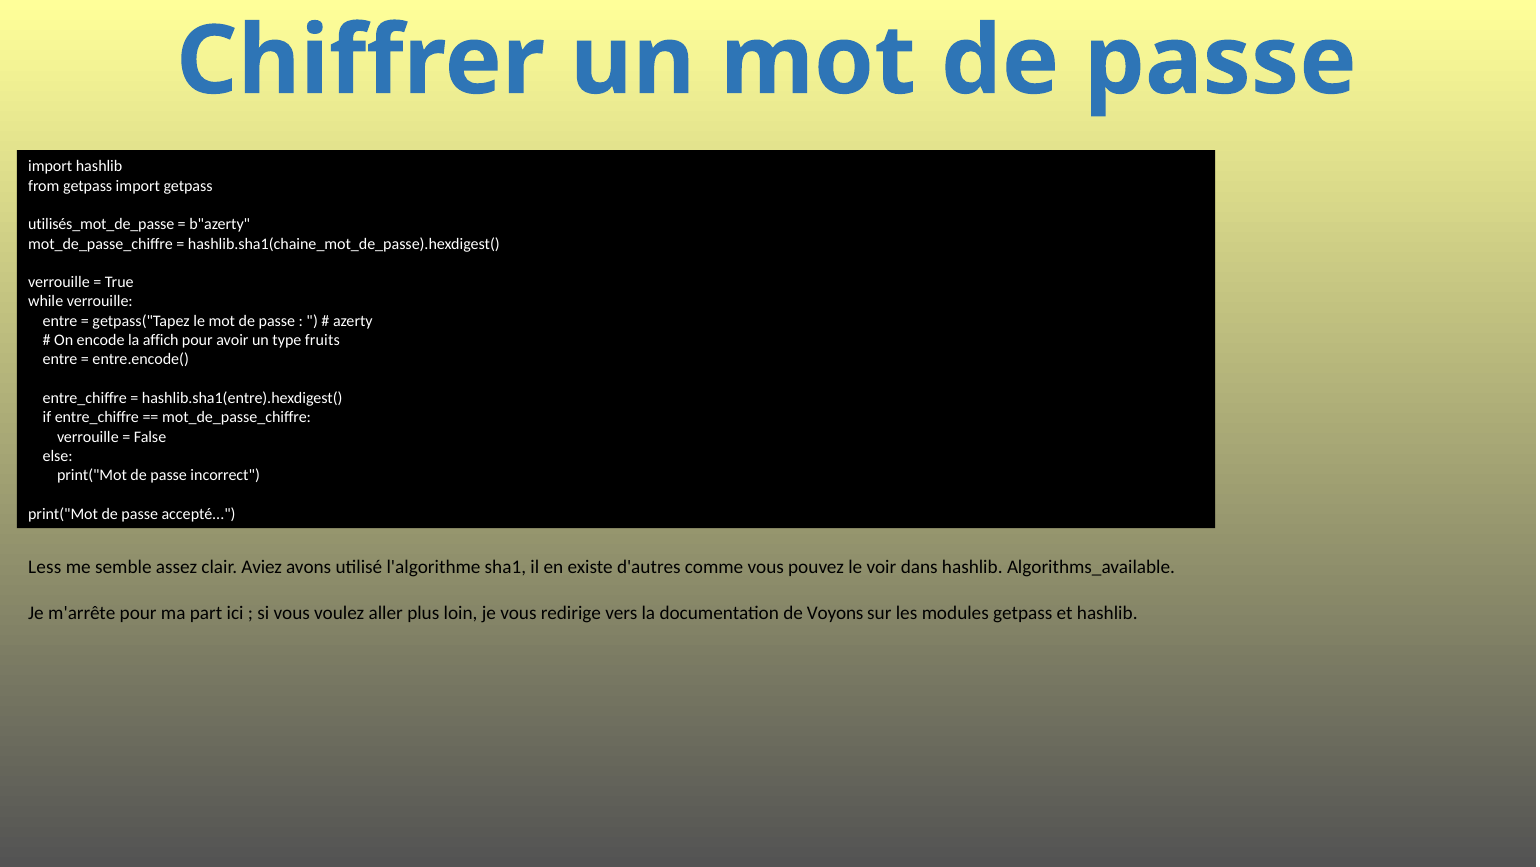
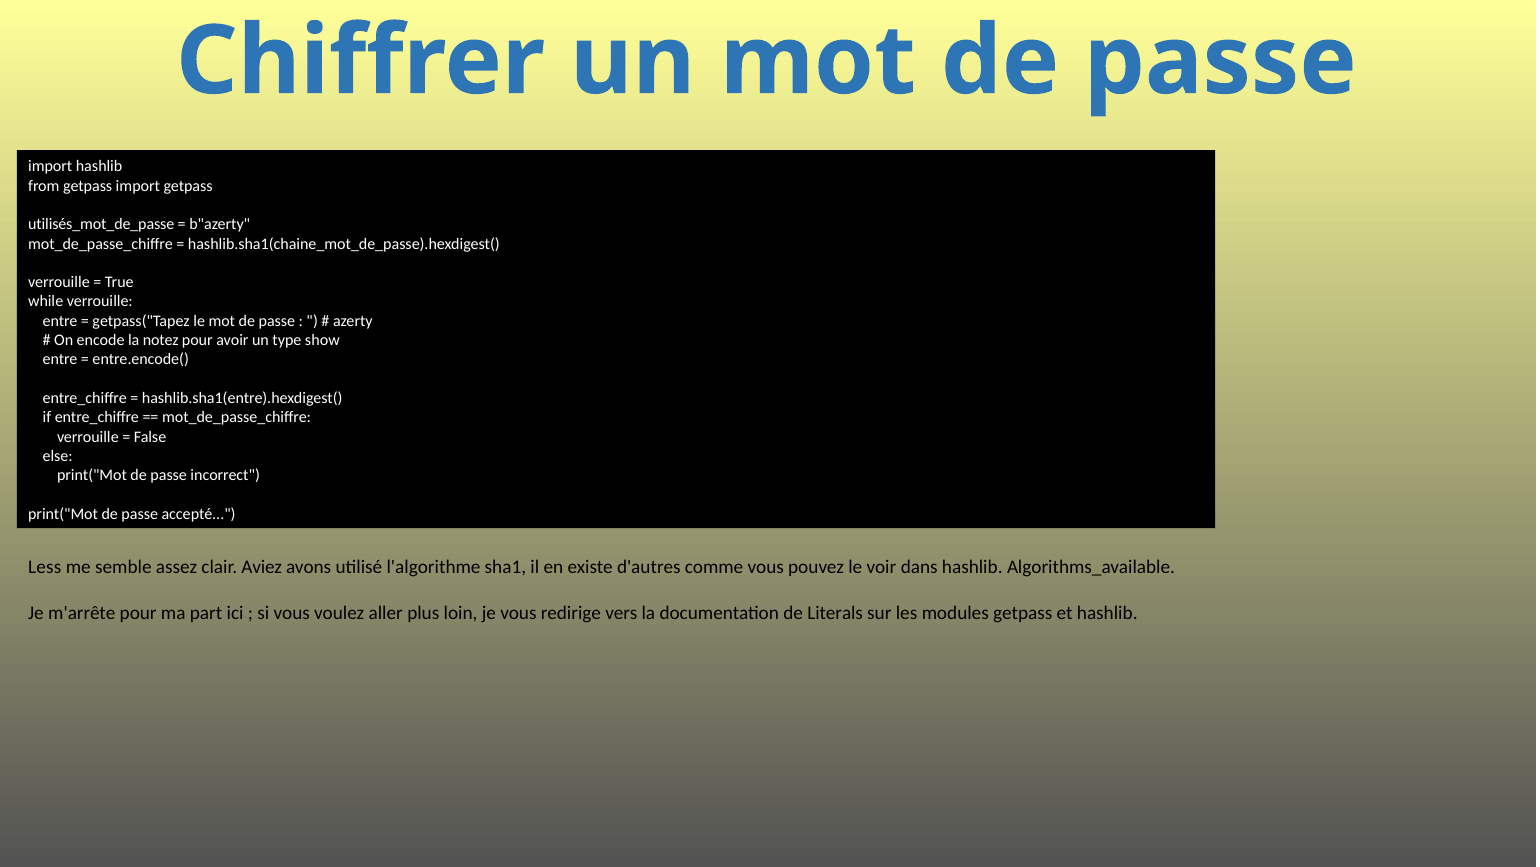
affich: affich -> notez
fruits: fruits -> show
Voyons: Voyons -> Literals
